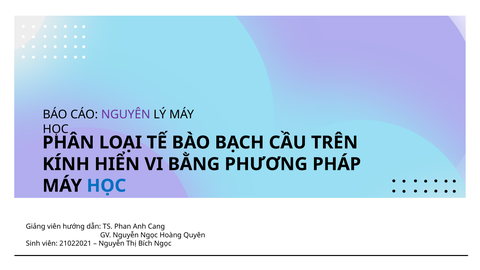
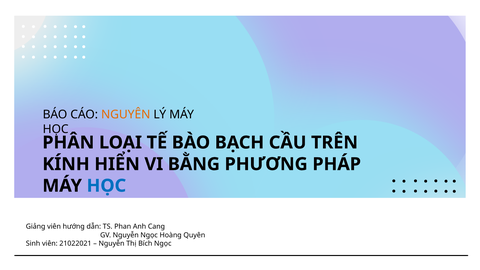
NGUYÊN colour: purple -> orange
